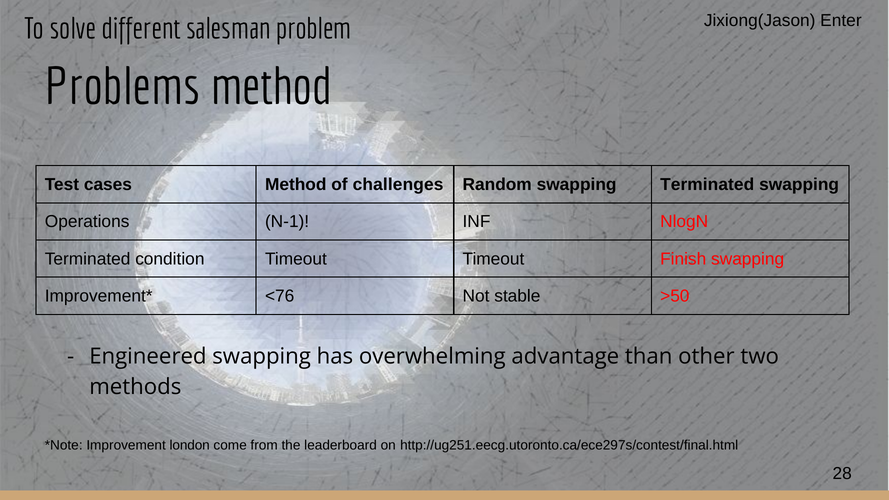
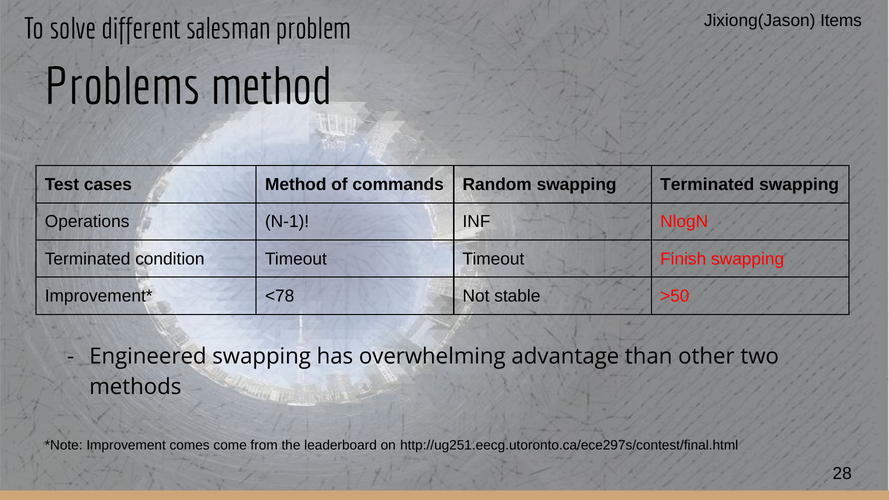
Enter: Enter -> Items
challenges: challenges -> commands
<76: <76 -> <78
london: london -> comes
